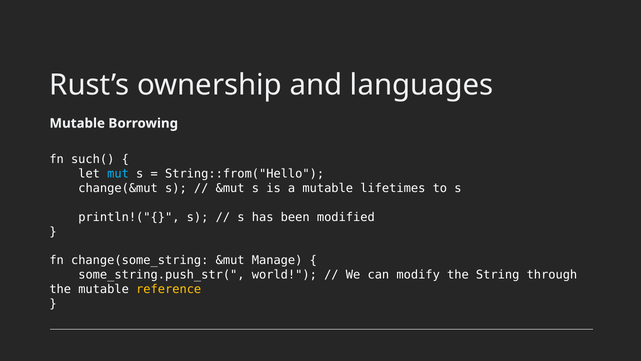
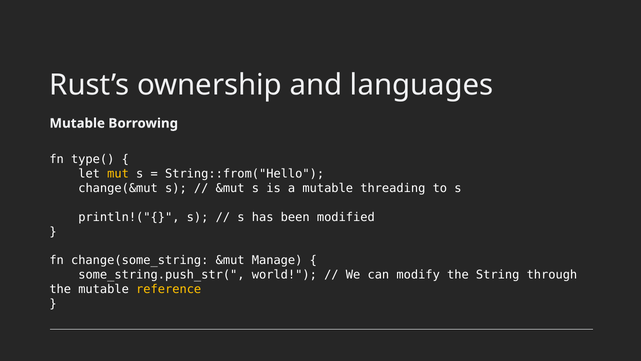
such(: such( -> type(
mut colour: light blue -> yellow
lifetimes: lifetimes -> threading
